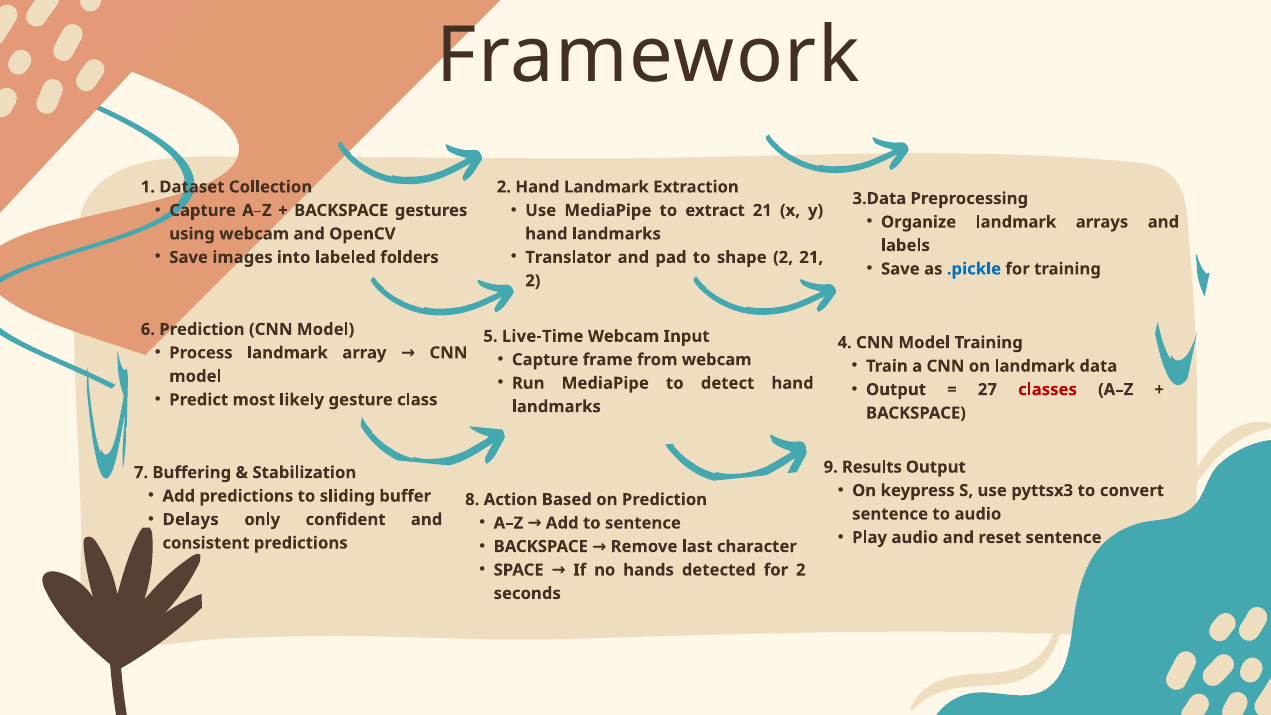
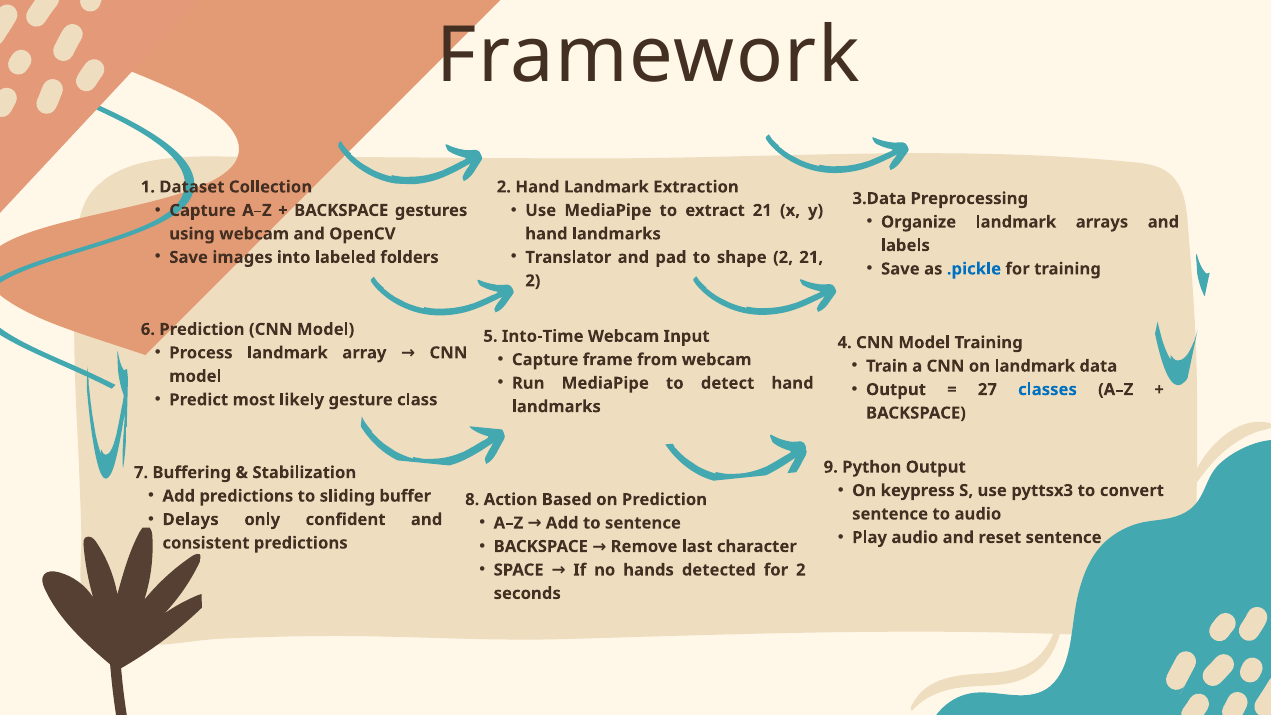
Live-Time: Live-Time -> Into-Time
classes colour: red -> blue
Results: Results -> Python
